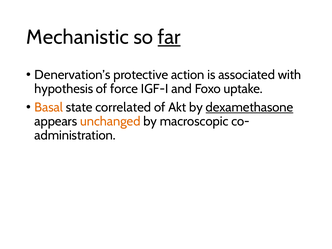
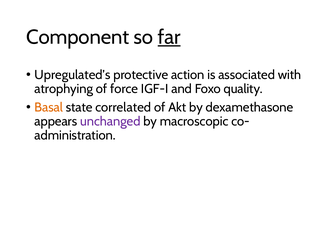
Mechanistic: Mechanistic -> Component
Denervation’s: Denervation’s -> Upregulated’s
hypothesis: hypothesis -> atrophying
uptake: uptake -> quality
dexamethasone underline: present -> none
unchanged colour: orange -> purple
